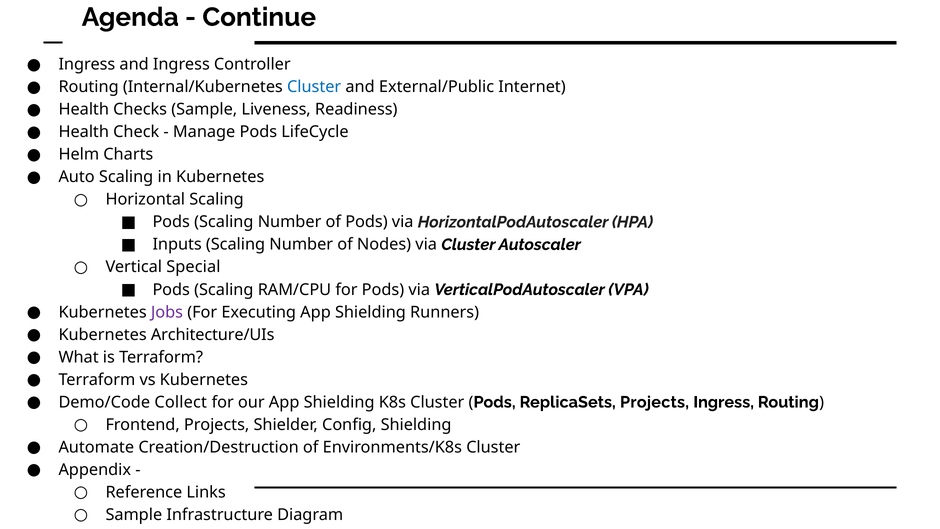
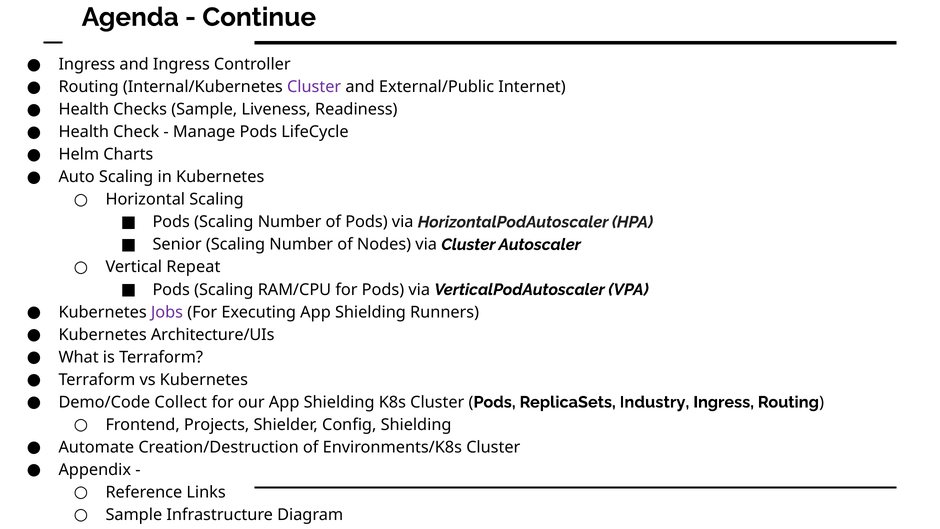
Cluster at (314, 87) colour: blue -> purple
Inputs: Inputs -> Senior
Special: Special -> Repeat
ReplicaSets Projects: Projects -> Industry
